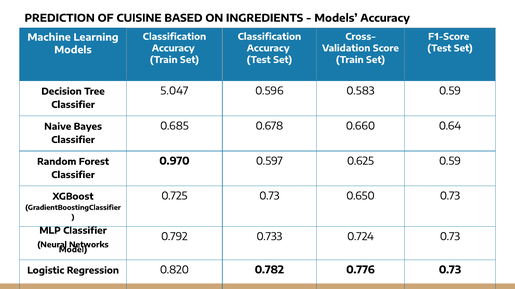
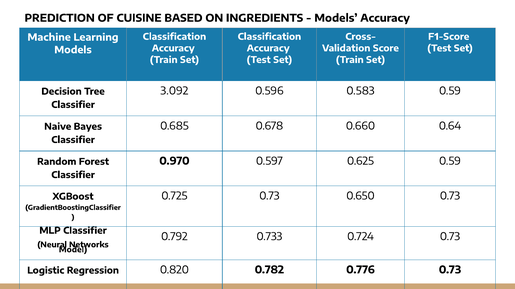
5.047: 5.047 -> 3.092
